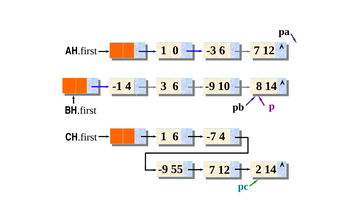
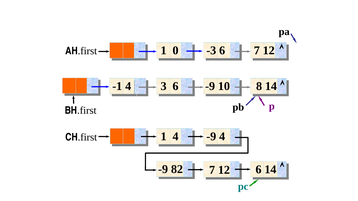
1 6: 6 -> 4
-7 at (211, 137): -7 -> -9
55: 55 -> 82
12 2: 2 -> 6
